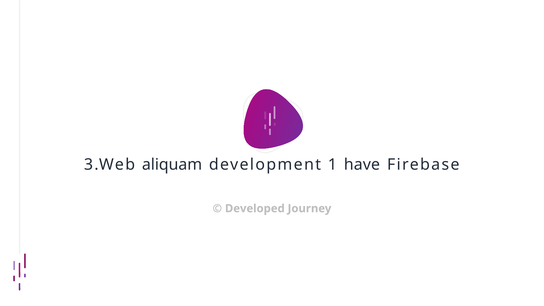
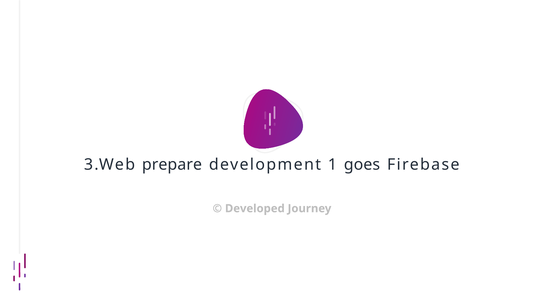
aliquam: aliquam -> prepare
have: have -> goes
